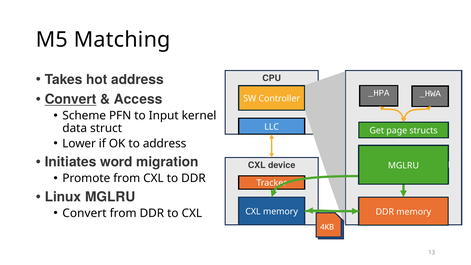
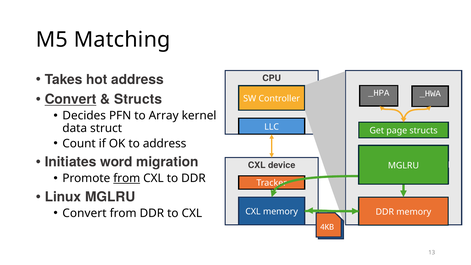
Access at (138, 99): Access -> Structs
Scheme: Scheme -> Decides
Input: Input -> Array
Lower: Lower -> Count
from at (127, 178) underline: none -> present
